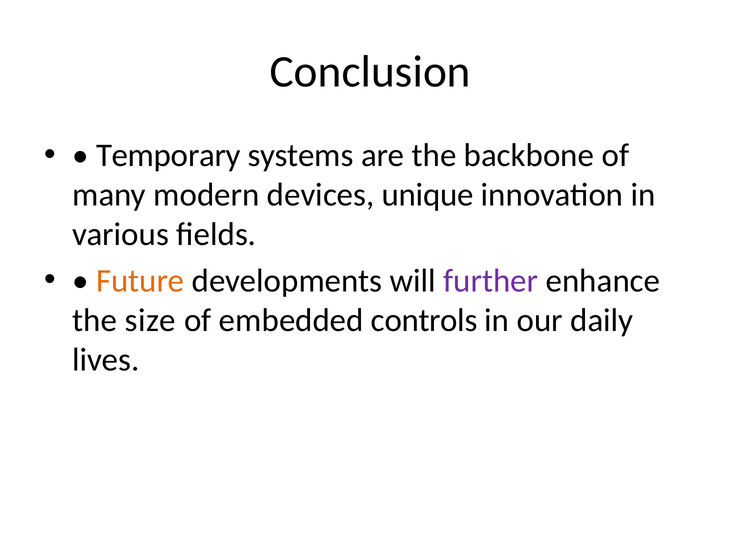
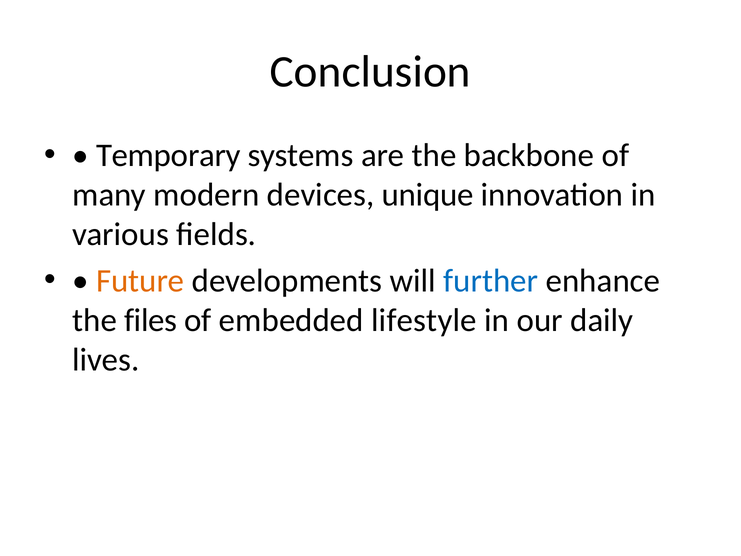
further colour: purple -> blue
size: size -> files
controls: controls -> lifestyle
